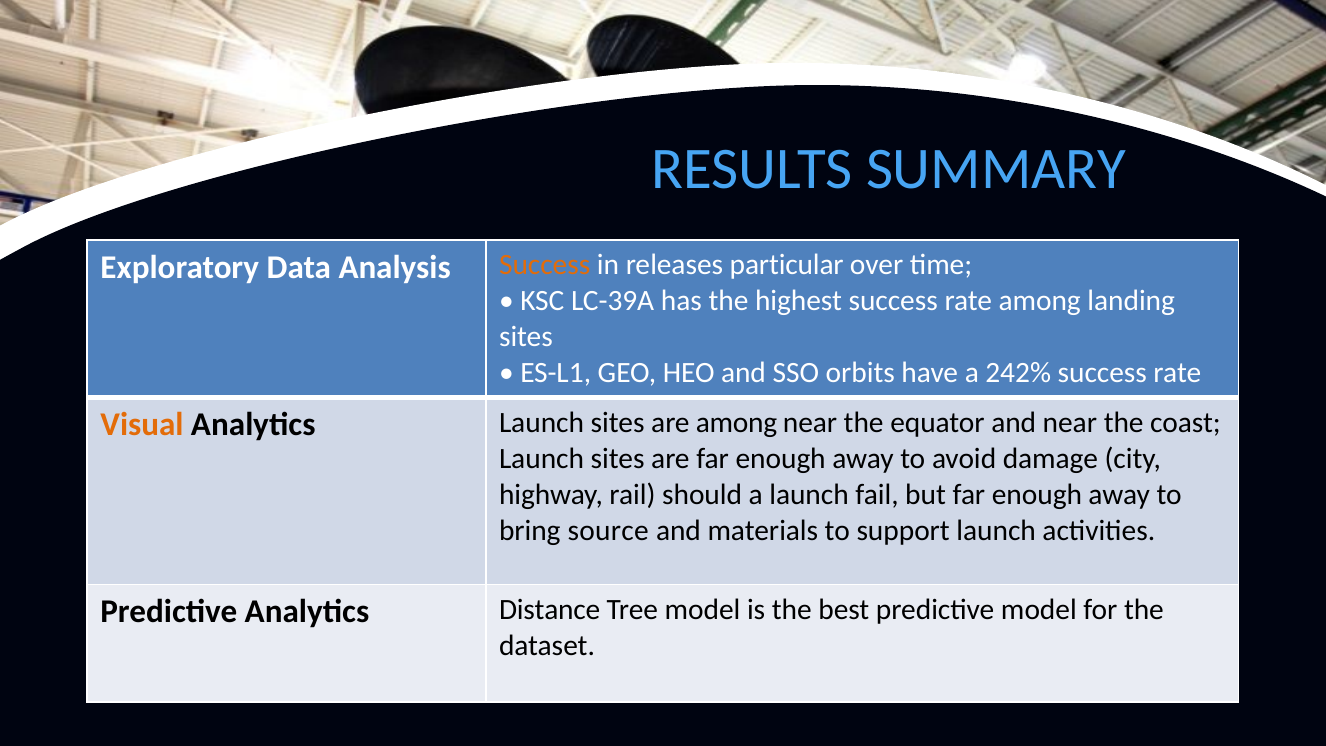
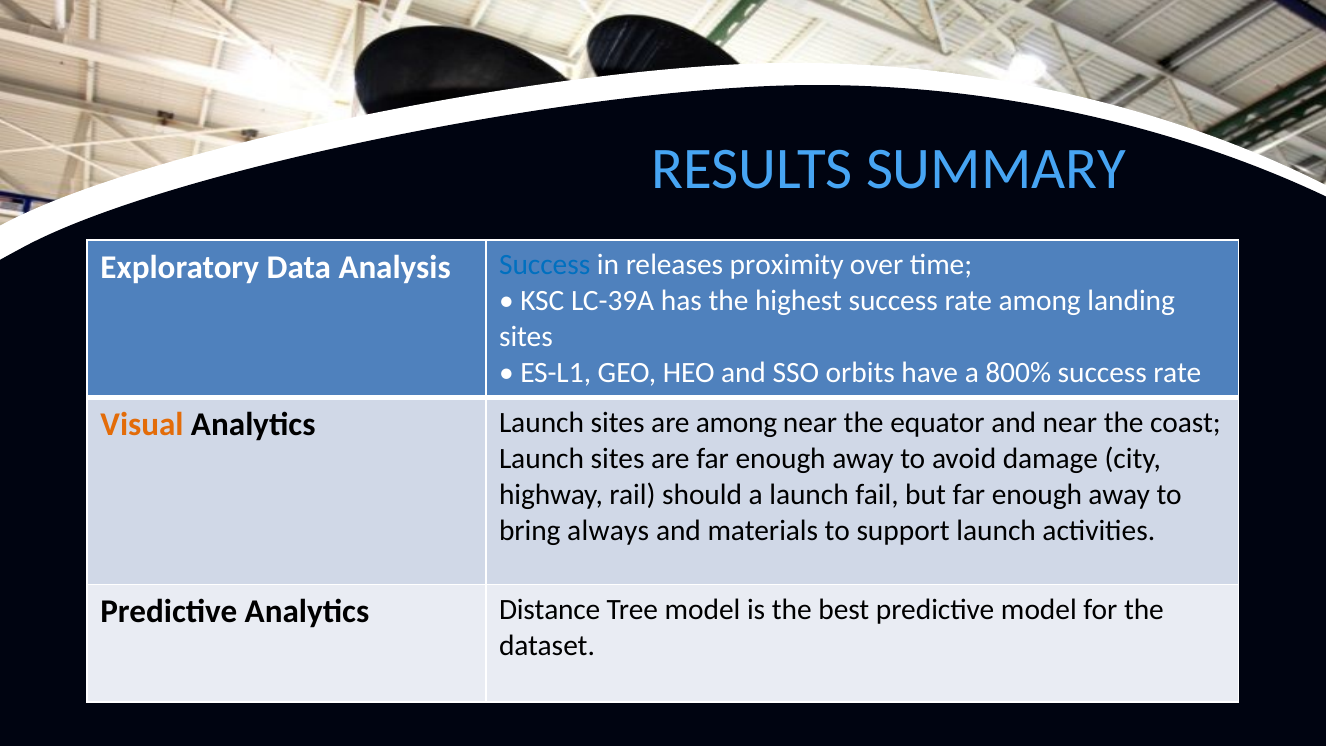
Success at (545, 265) colour: orange -> blue
particular: particular -> proximity
242%: 242% -> 800%
source: source -> always
